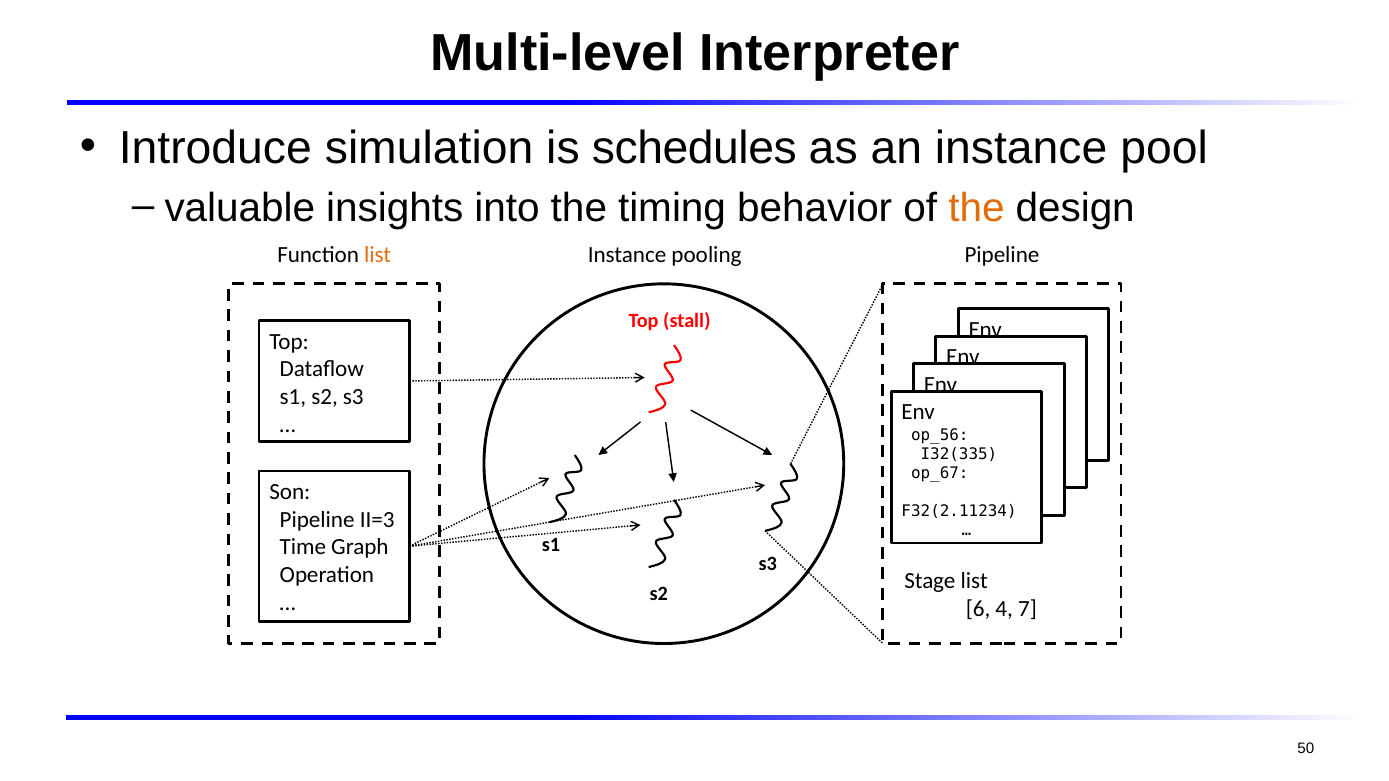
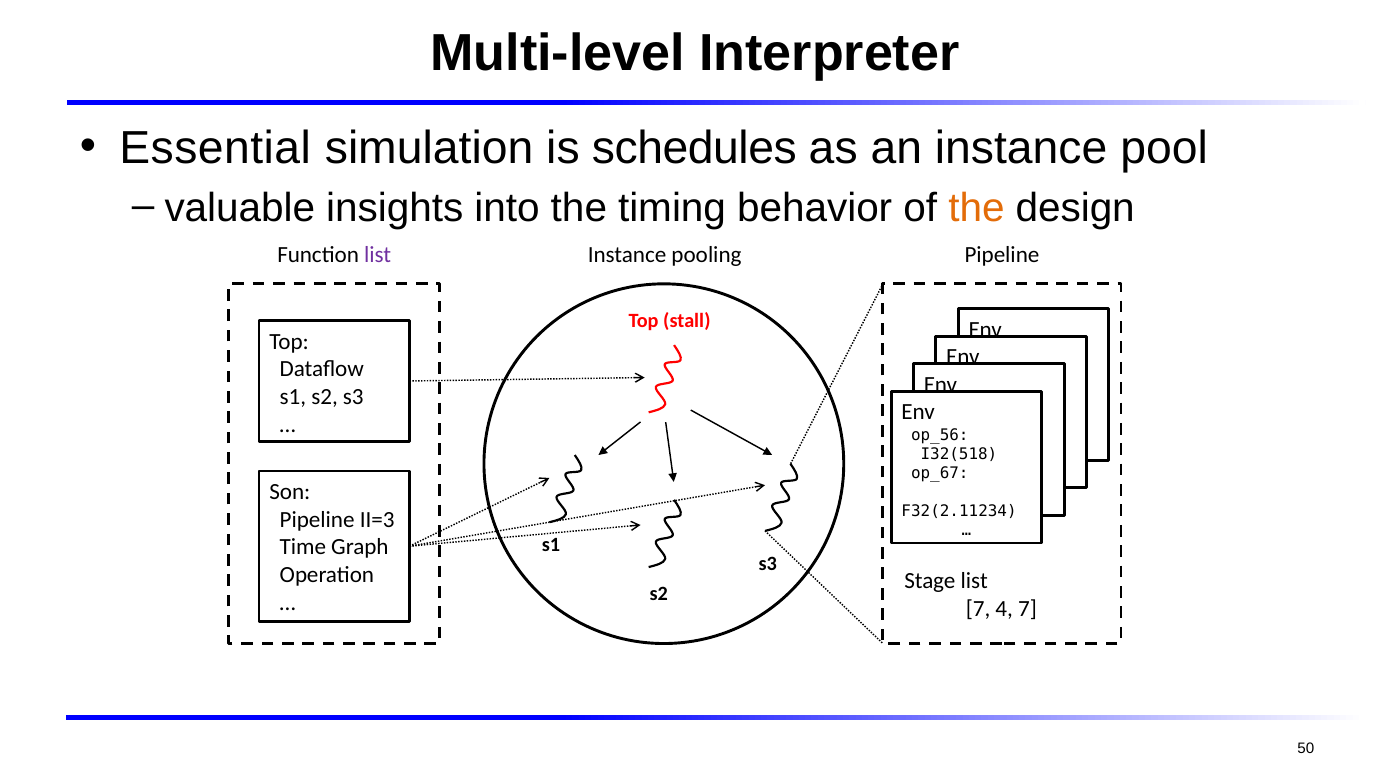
Introduce: Introduce -> Essential
list at (378, 255) colour: orange -> purple
I32(335: I32(335 -> I32(518
6 at (978, 609): 6 -> 7
